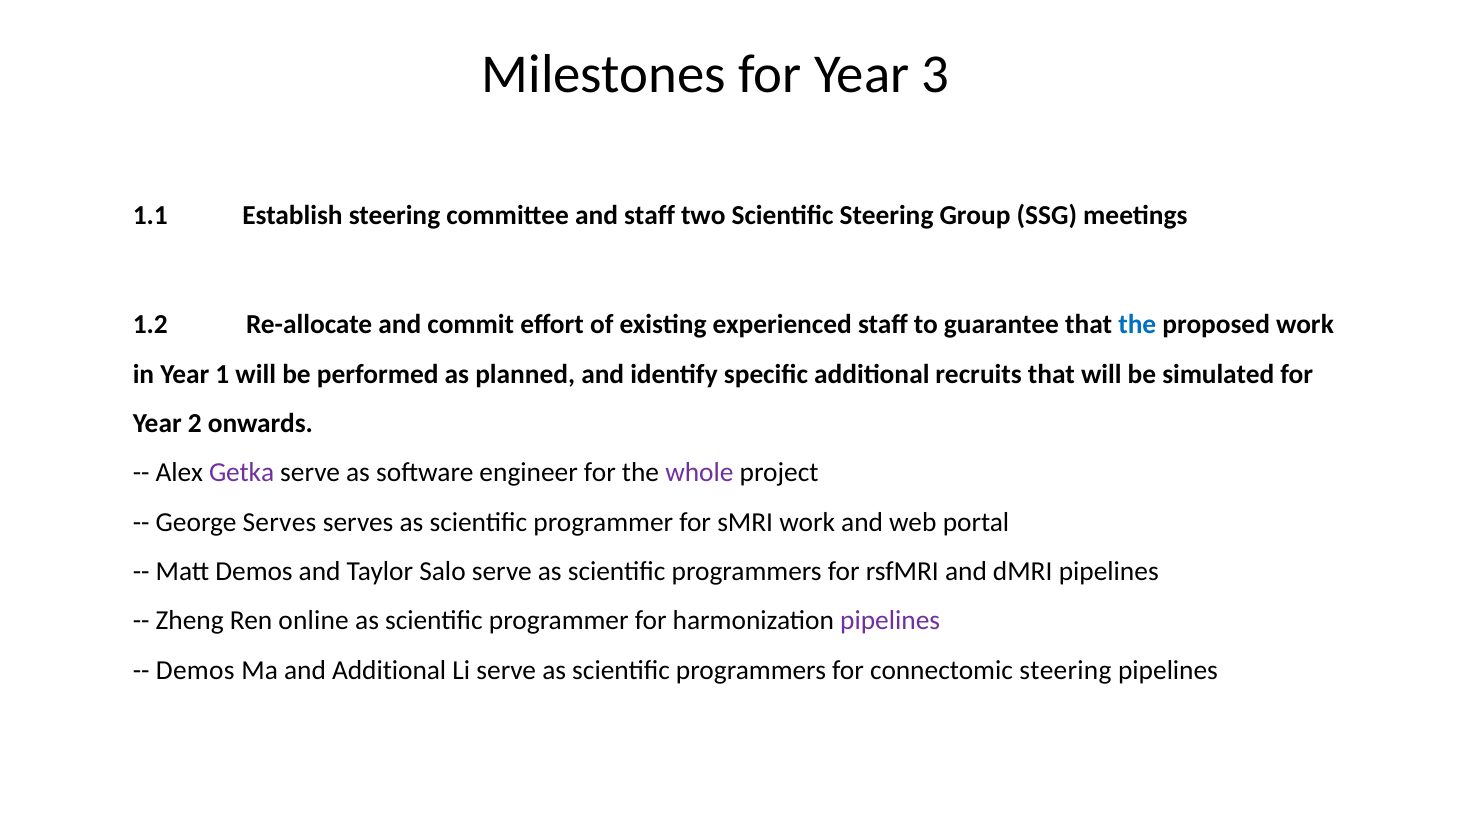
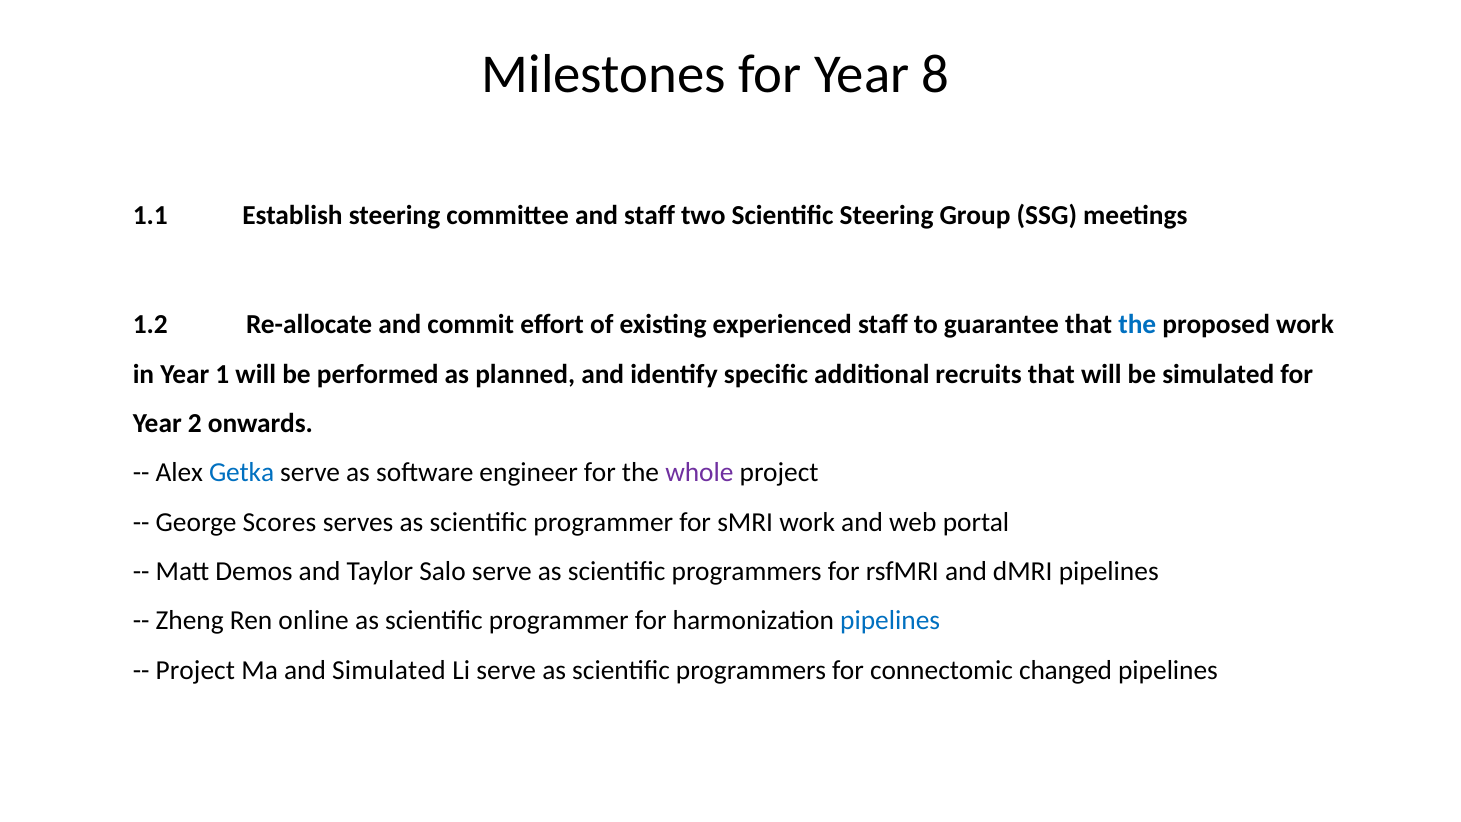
3: 3 -> 8
Getka colour: purple -> blue
George Serves: Serves -> Scores
pipelines at (890, 621) colour: purple -> blue
Demos at (195, 670): Demos -> Project
and Additional: Additional -> Simulated
connectomic steering: steering -> changed
